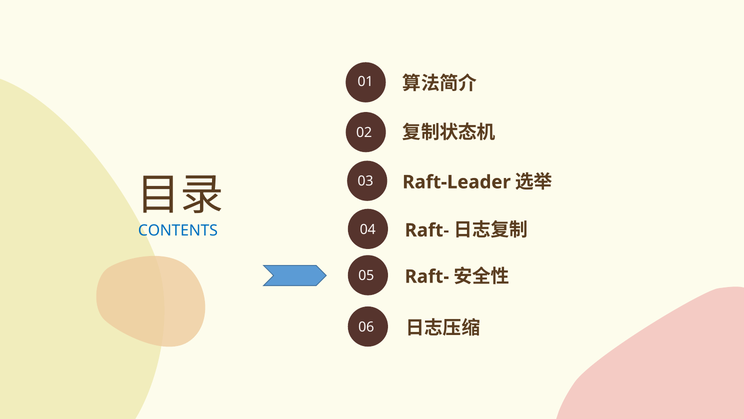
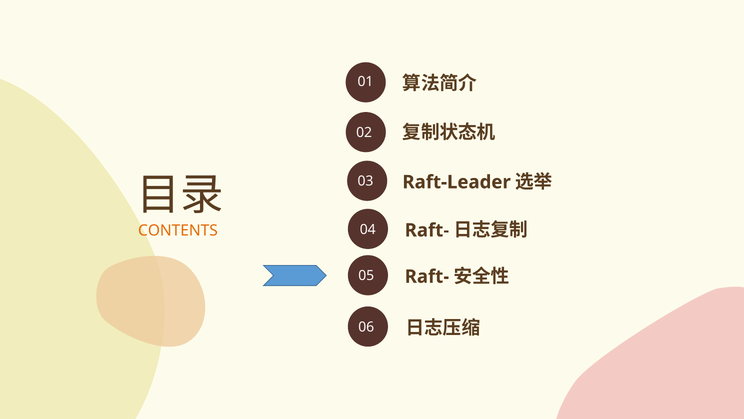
CONTENTS colour: blue -> orange
